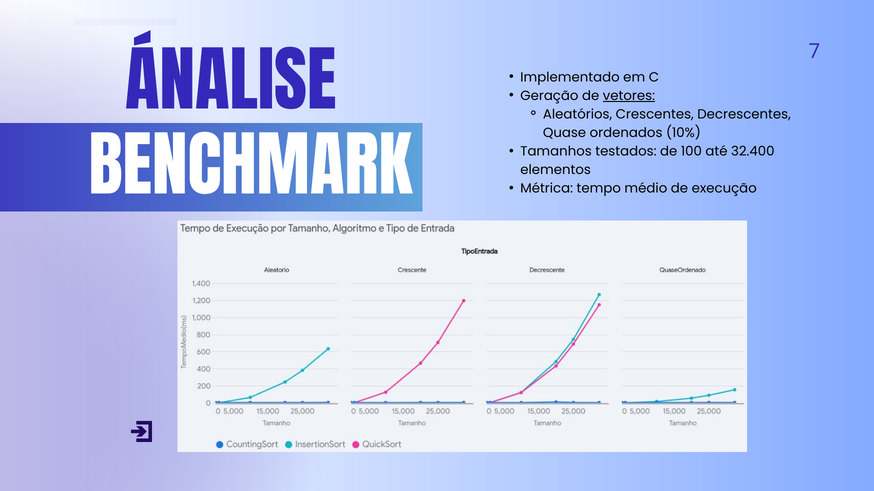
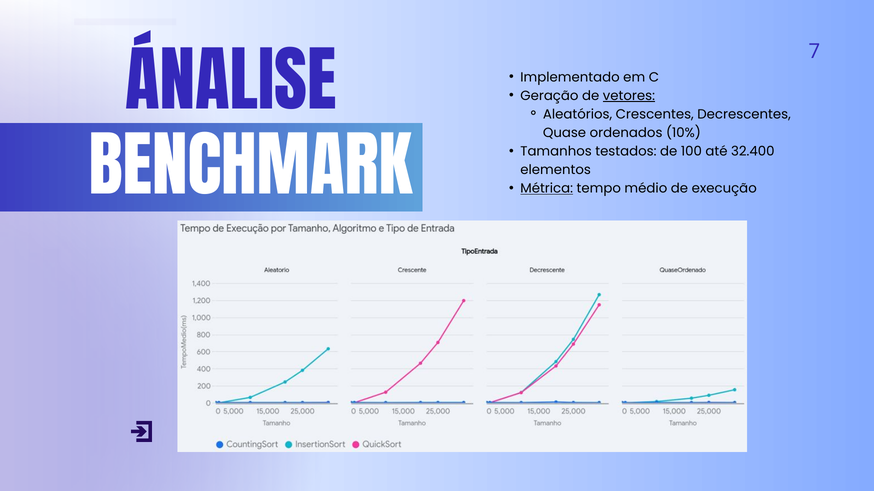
Métrica underline: none -> present
